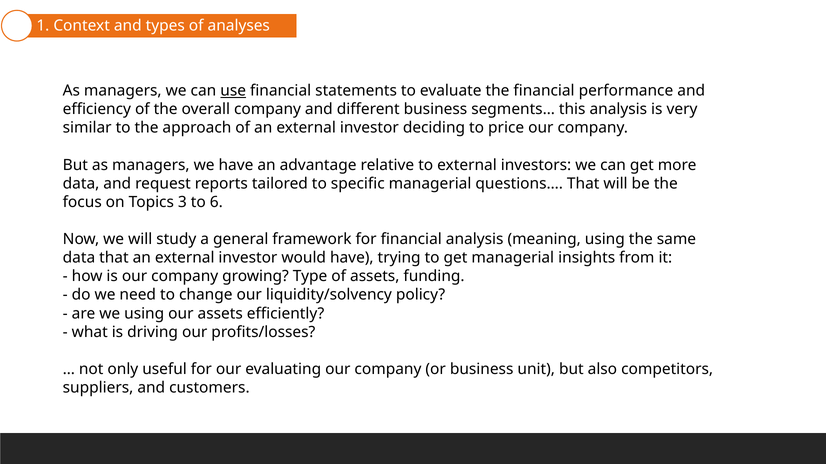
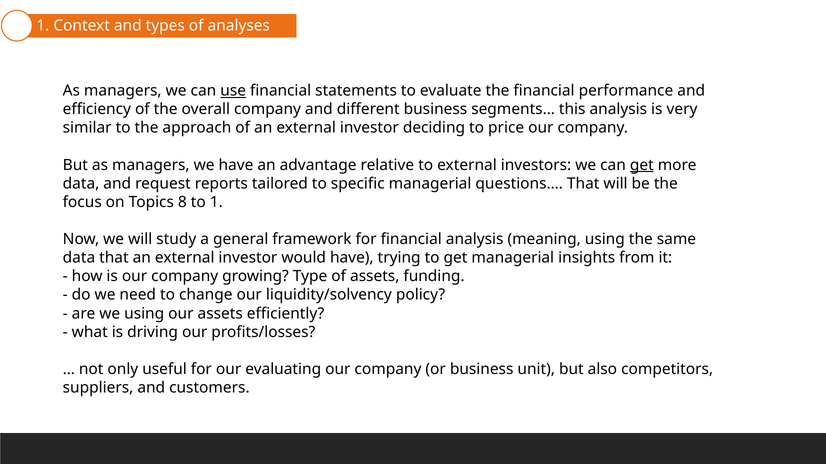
get at (642, 165) underline: none -> present
3: 3 -> 8
to 6: 6 -> 1
